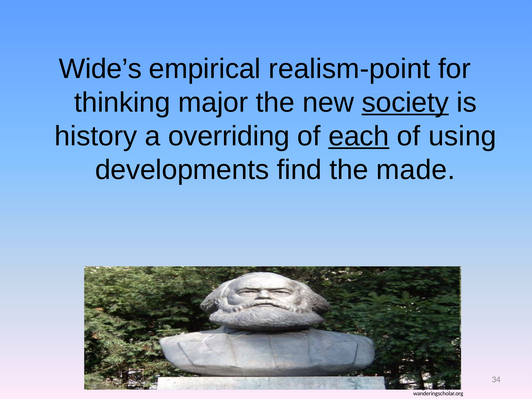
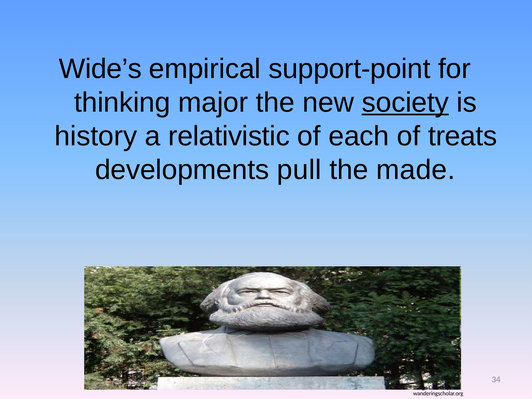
realism-point: realism-point -> support-point
overriding: overriding -> relativistic
each underline: present -> none
using: using -> treats
find: find -> pull
